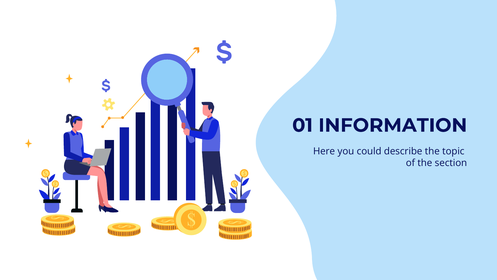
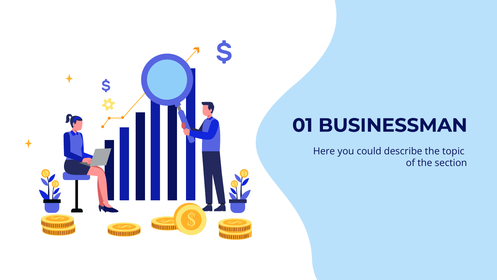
INFORMATION: INFORMATION -> BUSINESSMAN
